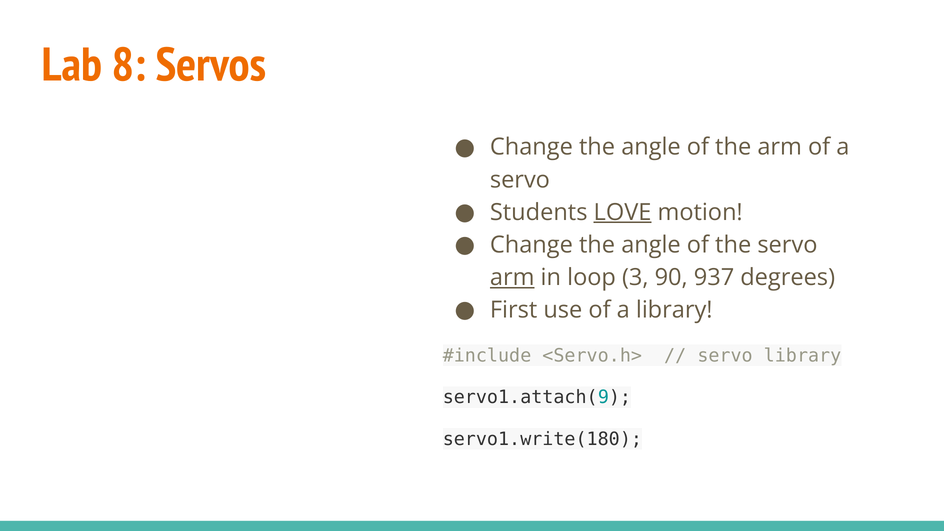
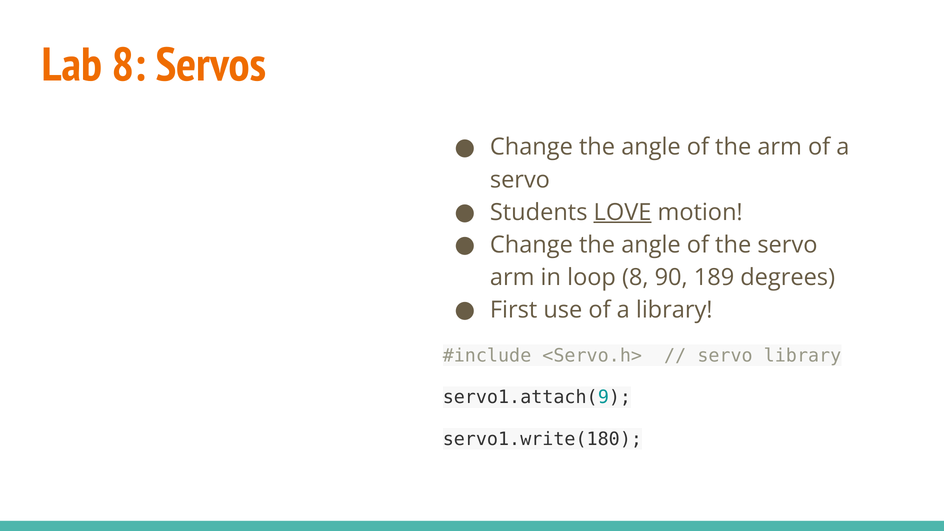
arm at (512, 277) underline: present -> none
loop 3: 3 -> 8
937: 937 -> 189
